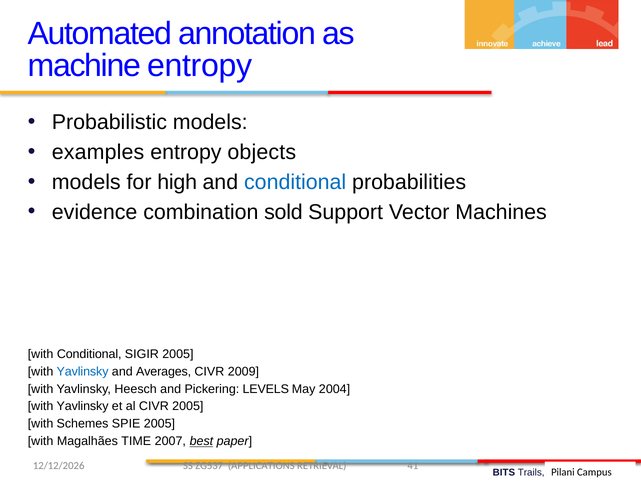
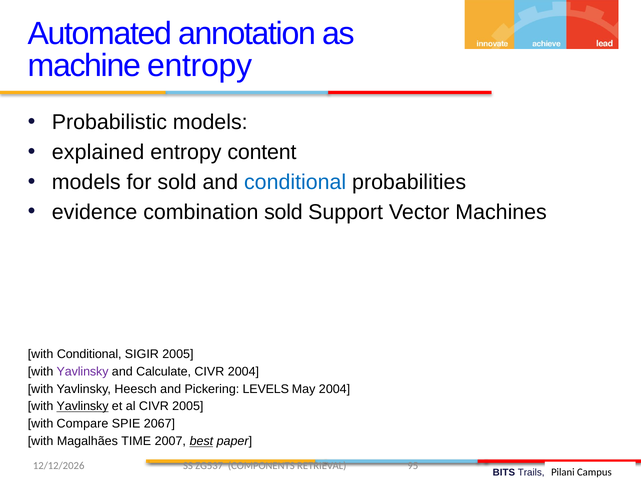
examples: examples -> explained
objects: objects -> content
for high: high -> sold
Yavlinsky at (83, 371) colour: blue -> purple
Averages: Averages -> Calculate
CIVR 2009: 2009 -> 2004
Yavlinsky at (83, 406) underline: none -> present
Schemes: Schemes -> Compare
SPIE 2005: 2005 -> 2067
APPLICATIONS: APPLICATIONS -> COMPONENTS
41: 41 -> 95
